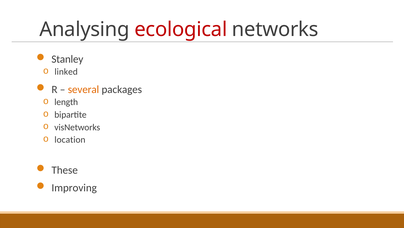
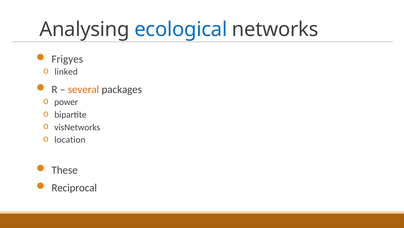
ecological colour: red -> blue
Stanley: Stanley -> Frigyes
length: length -> power
Improving: Improving -> Reciprocal
